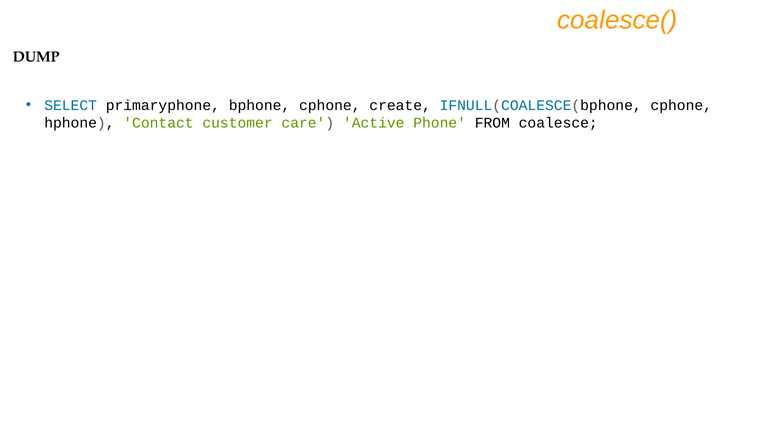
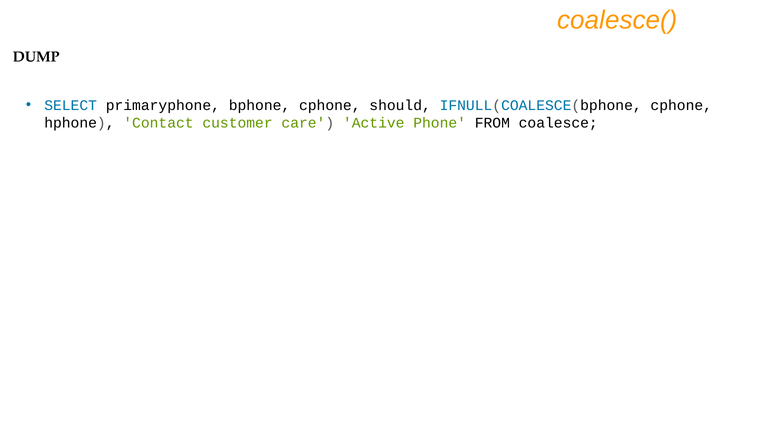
create: create -> should
